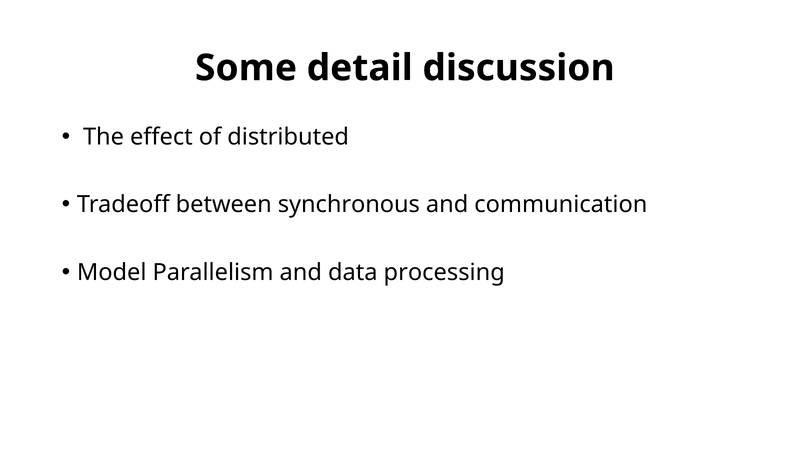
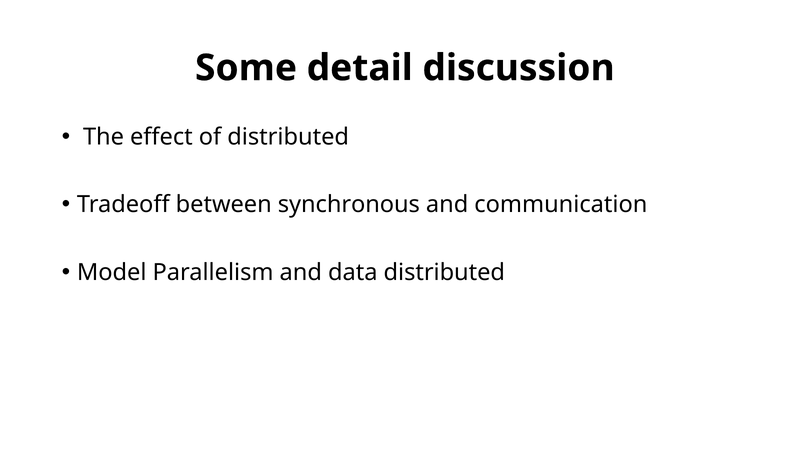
data processing: processing -> distributed
